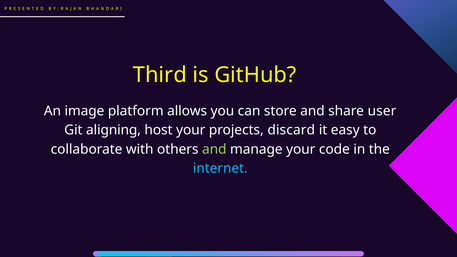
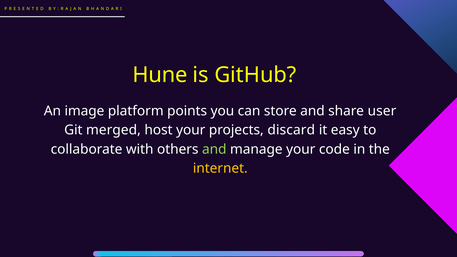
Third: Third -> Hune
allows: allows -> points
aligning: aligning -> merged
internet colour: light blue -> yellow
